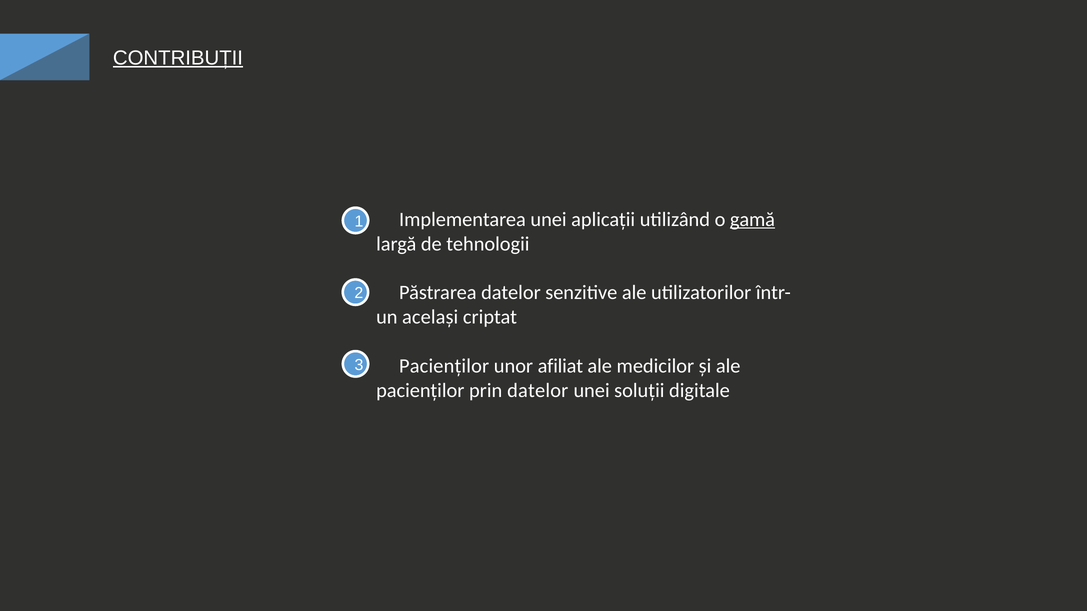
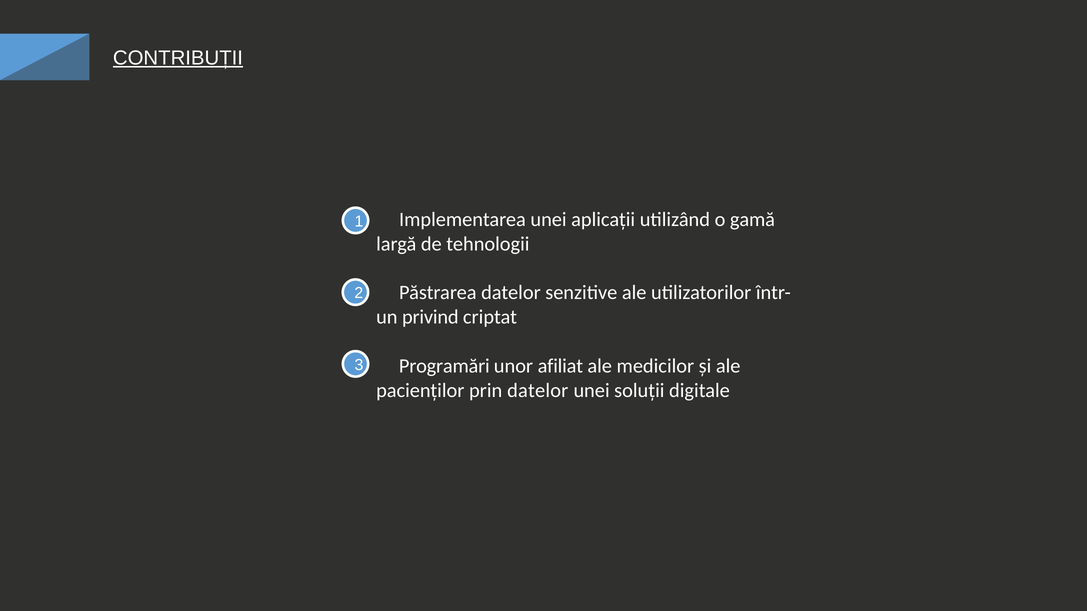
gamă underline: present -> none
același: același -> privind
Pacienților at (444, 366): Pacienților -> Programări
